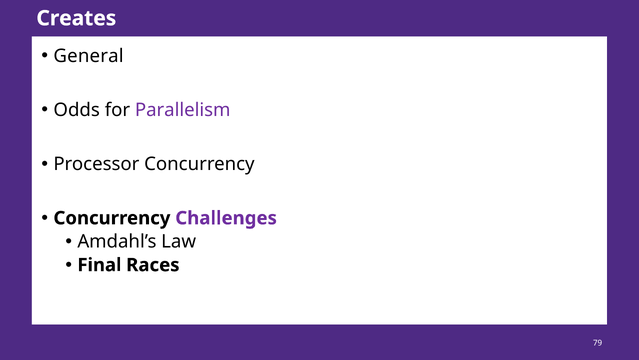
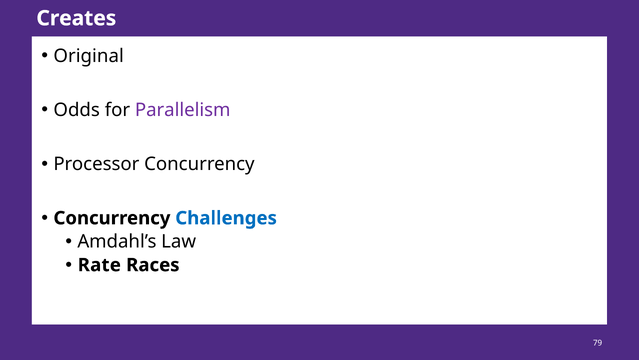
General: General -> Original
Challenges colour: purple -> blue
Final: Final -> Rate
